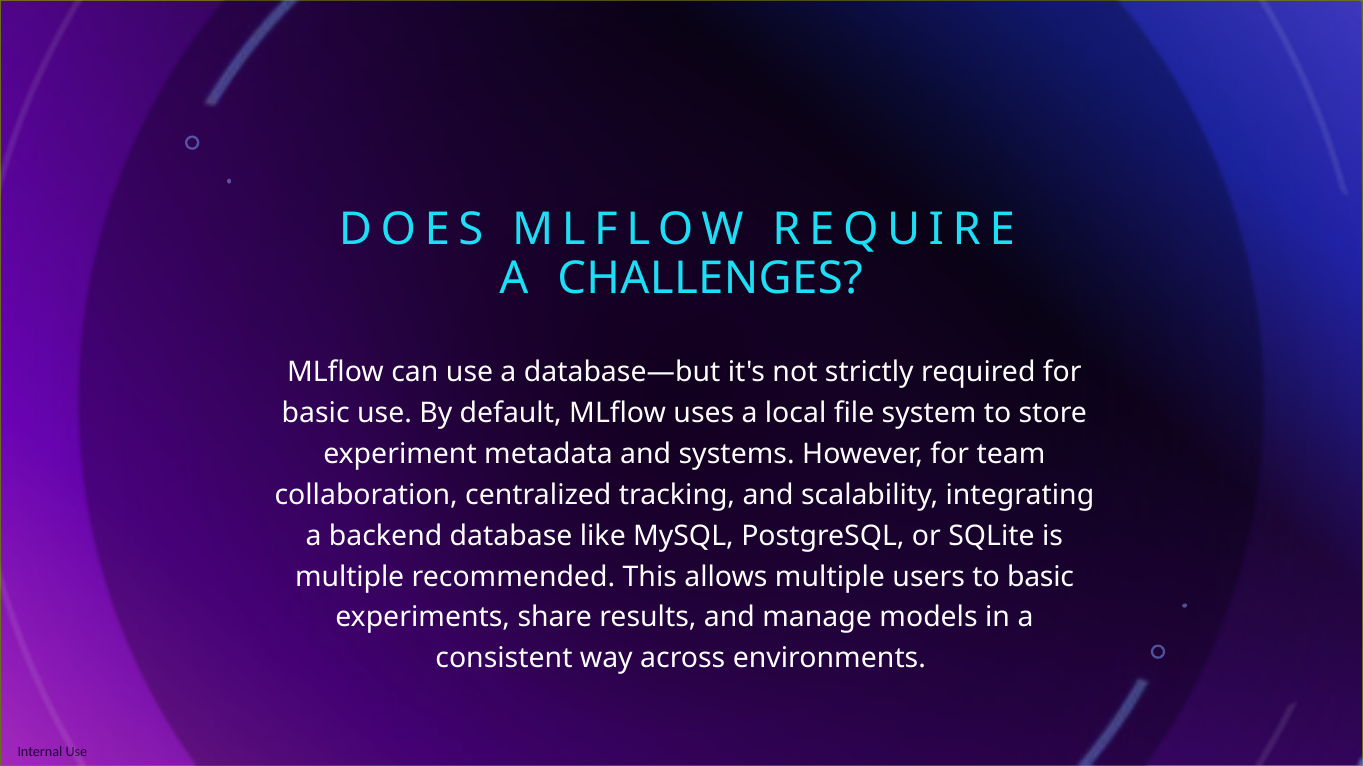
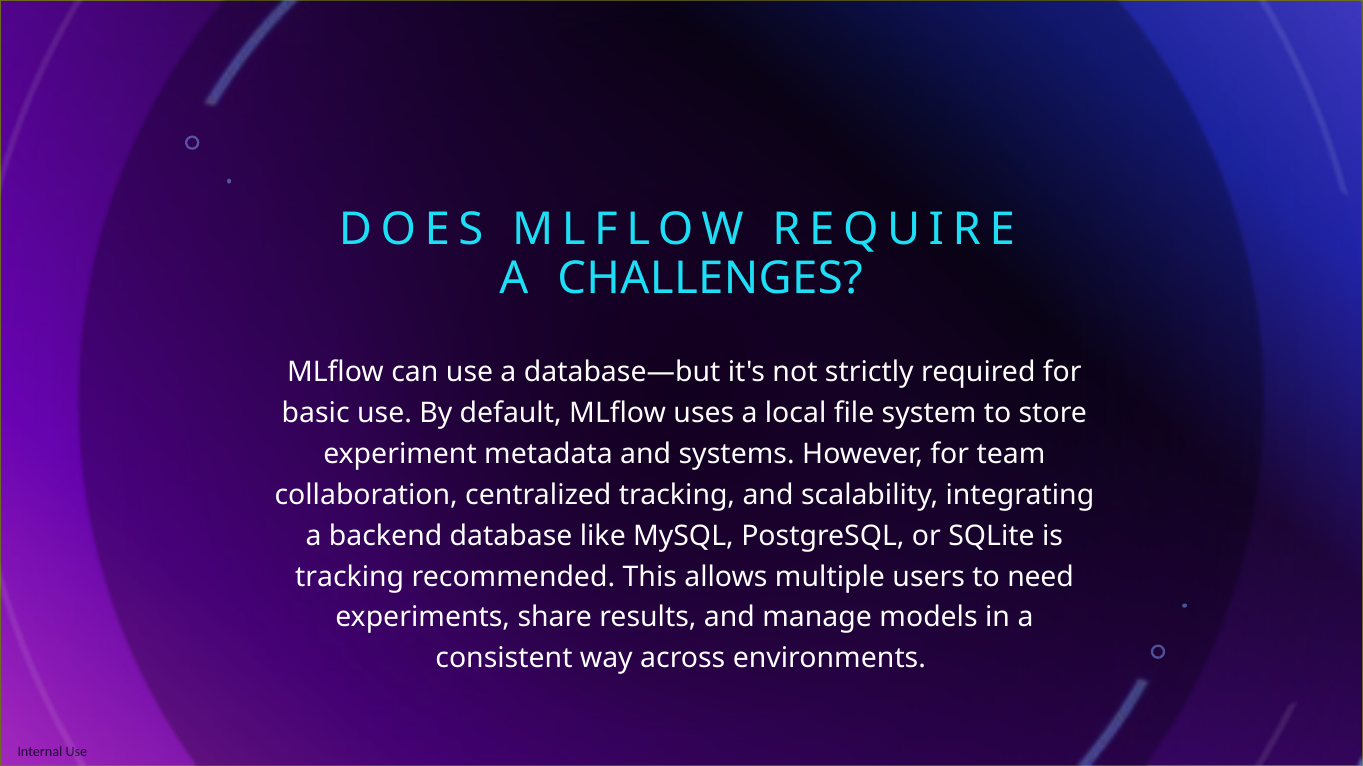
multiple at (350, 577): multiple -> tracking
to basic: basic -> need
